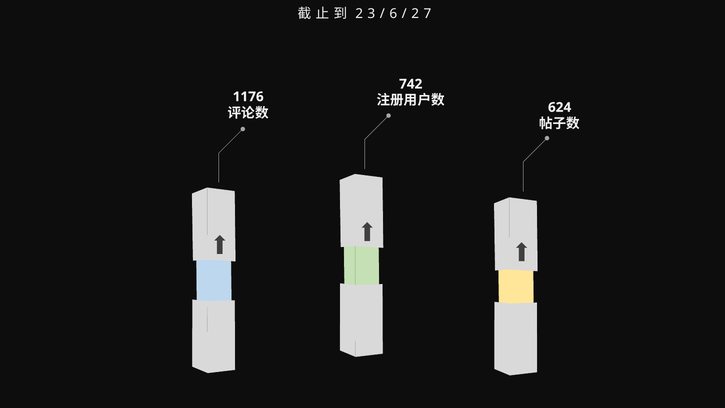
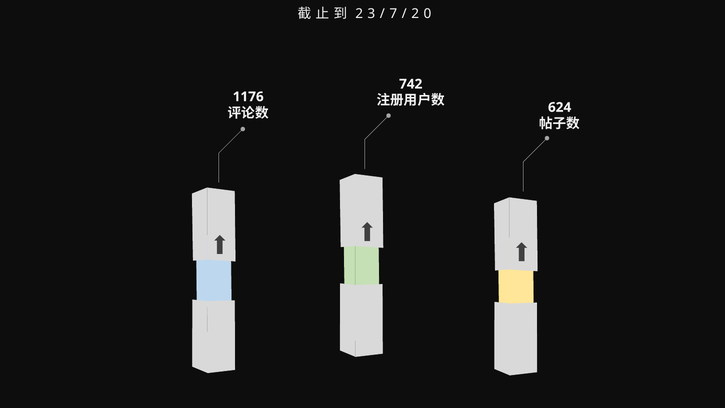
6: 6 -> 7
7: 7 -> 0
